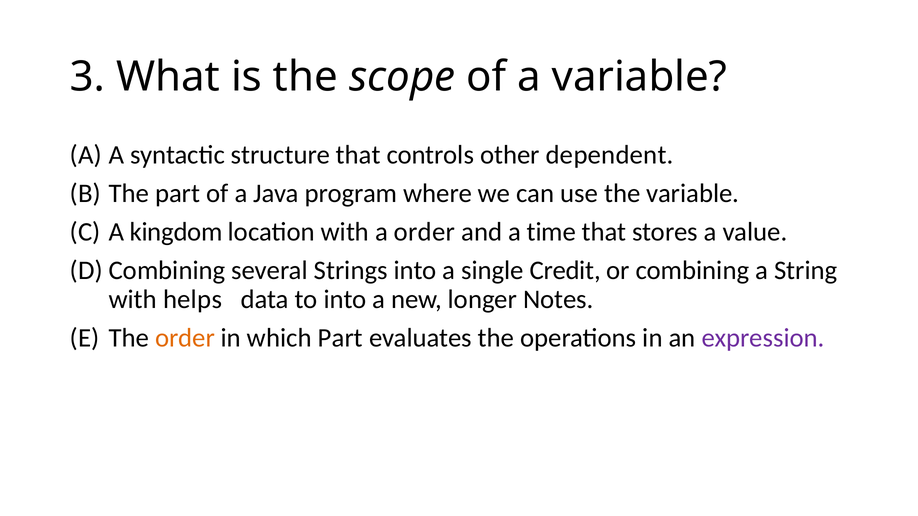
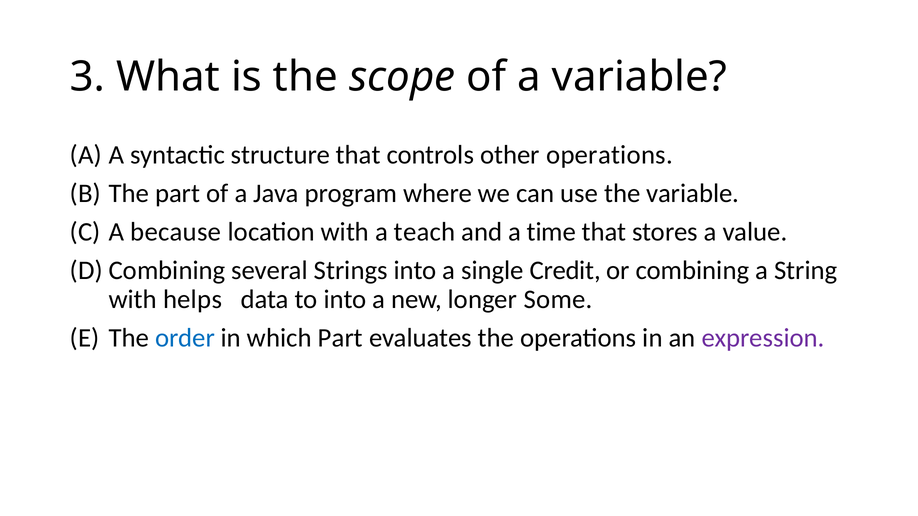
other dependent: dependent -> operations
kingdom: kingdom -> because
a order: order -> teach
Notes: Notes -> Some
order at (185, 338) colour: orange -> blue
